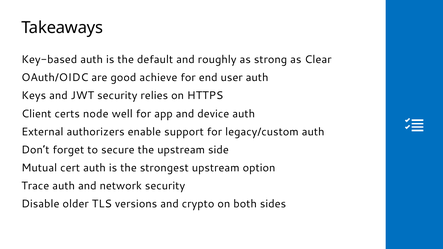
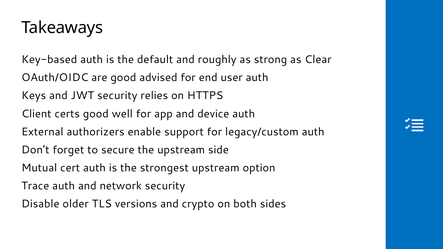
achieve: achieve -> advised
certs node: node -> good
